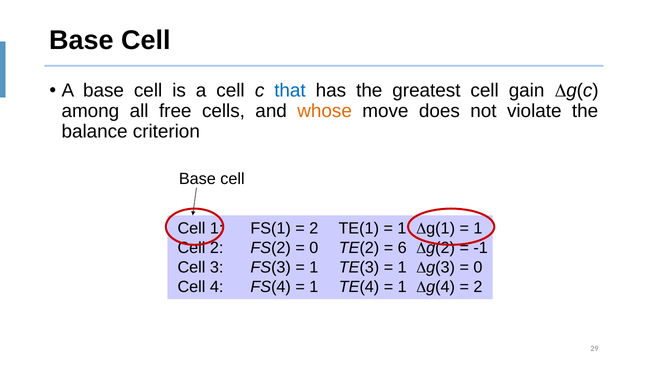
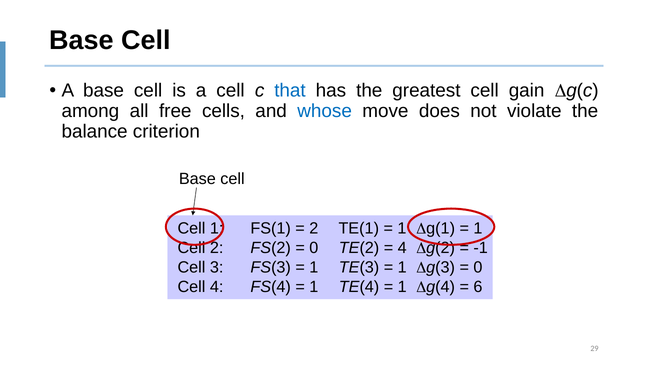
whose colour: orange -> blue
6 at (402, 248): 6 -> 4
2 at (478, 287): 2 -> 6
